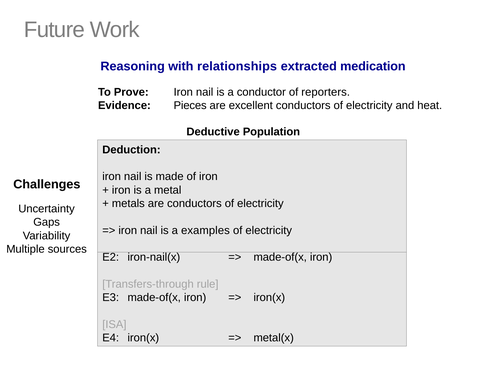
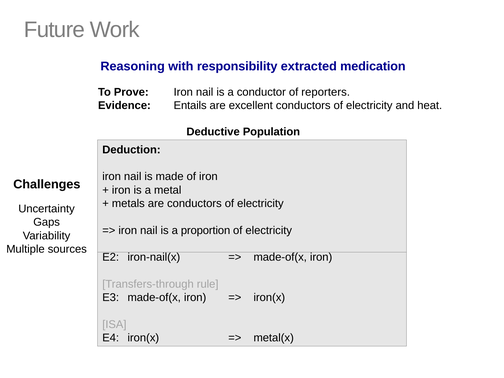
relationships: relationships -> responsibility
Pieces: Pieces -> Entails
examples: examples -> proportion
